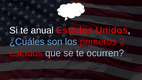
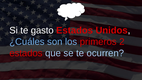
anual: anual -> gasto
